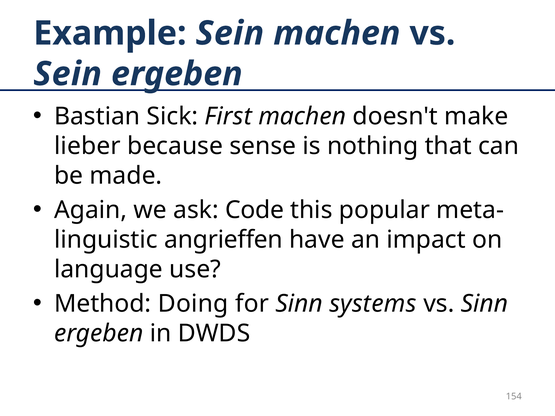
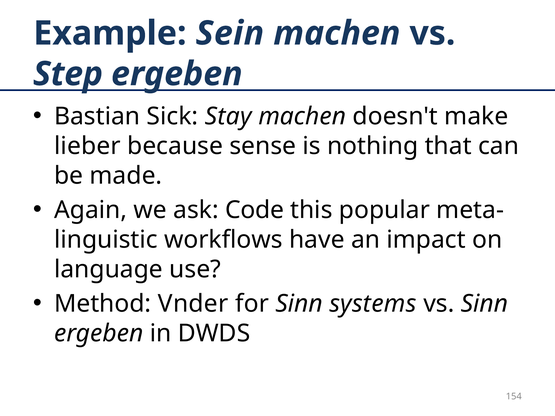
Sein at (68, 74): Sein -> Step
First: First -> Stay
angrieffen: angrieffen -> workflows
Doing: Doing -> Vnder
